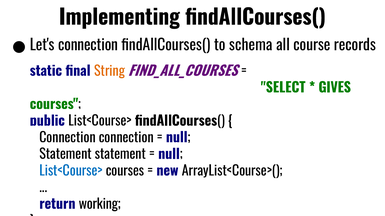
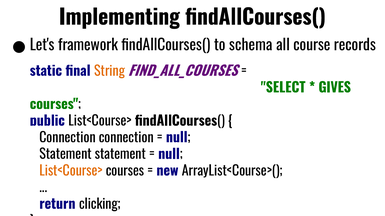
Let's connection: connection -> framework
List<Course> at (71, 171) colour: blue -> orange
working: working -> clicking
